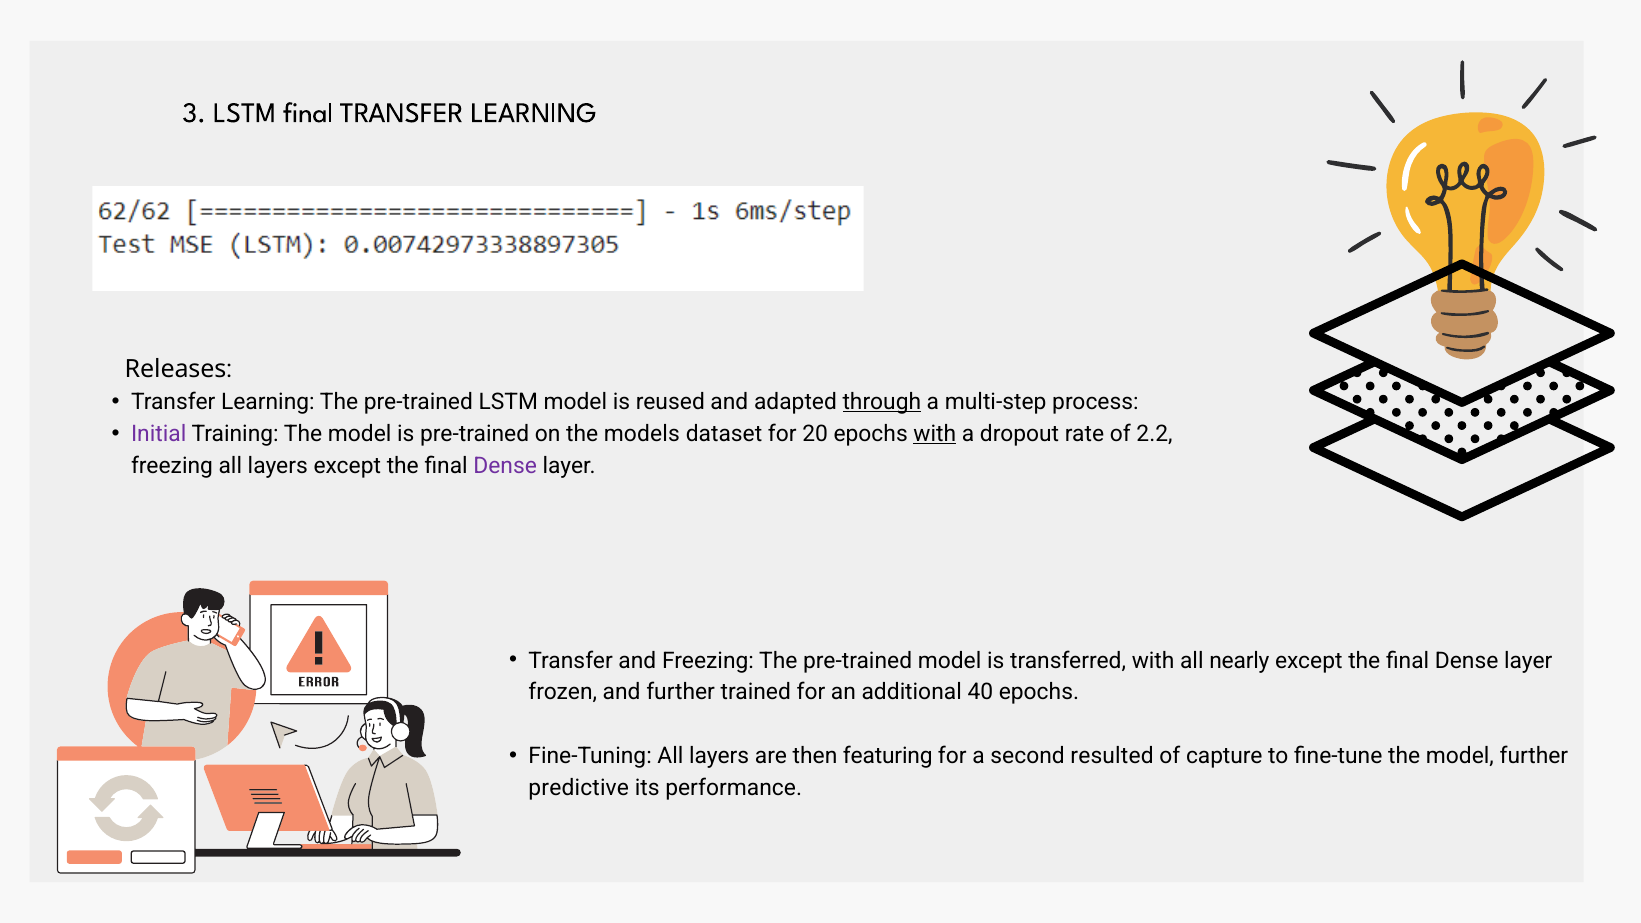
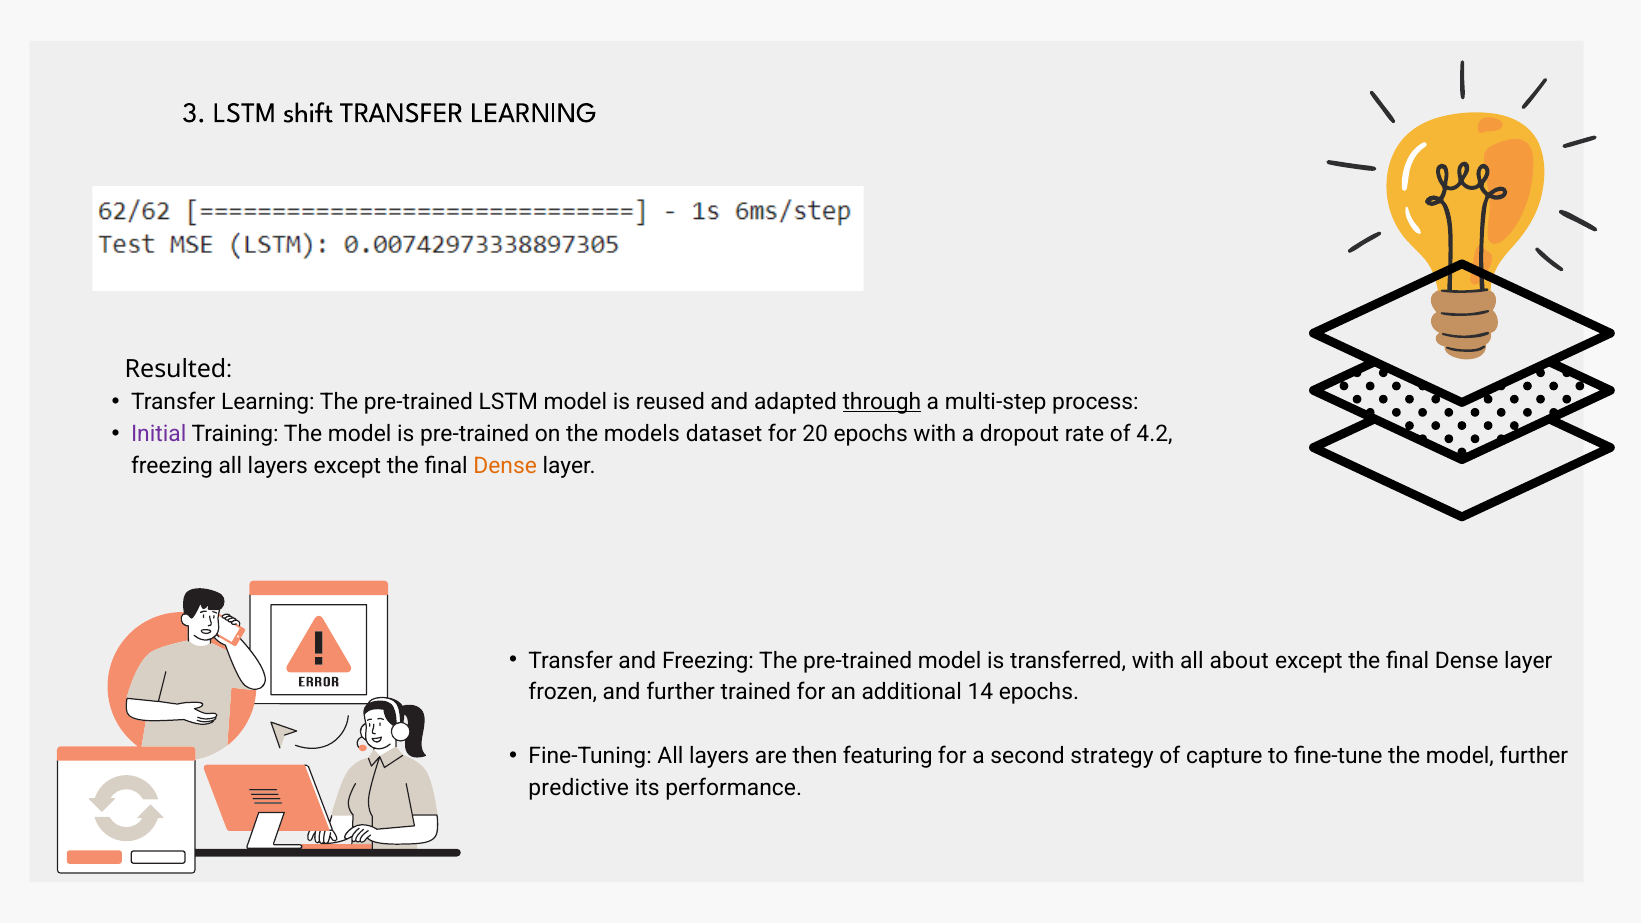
LSTM final: final -> shift
Releases: Releases -> Resulted
with at (935, 434) underline: present -> none
2.2: 2.2 -> 4.2
Dense at (505, 466) colour: purple -> orange
nearly: nearly -> about
40: 40 -> 14
resulted: resulted -> strategy
